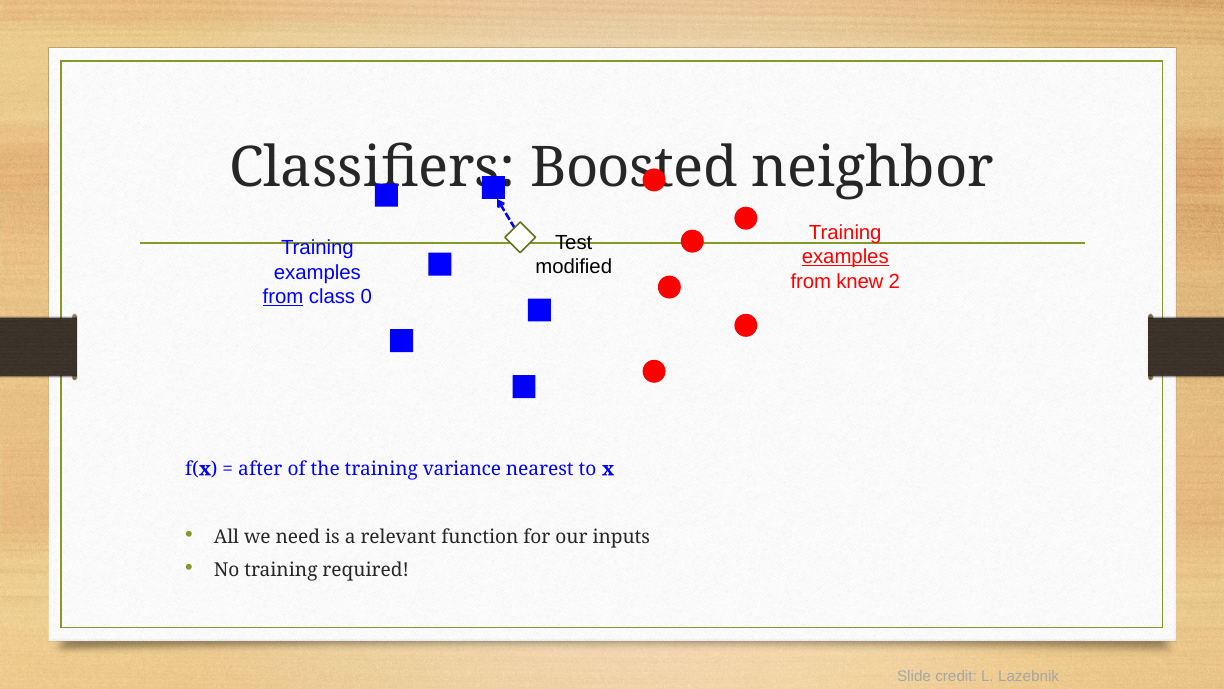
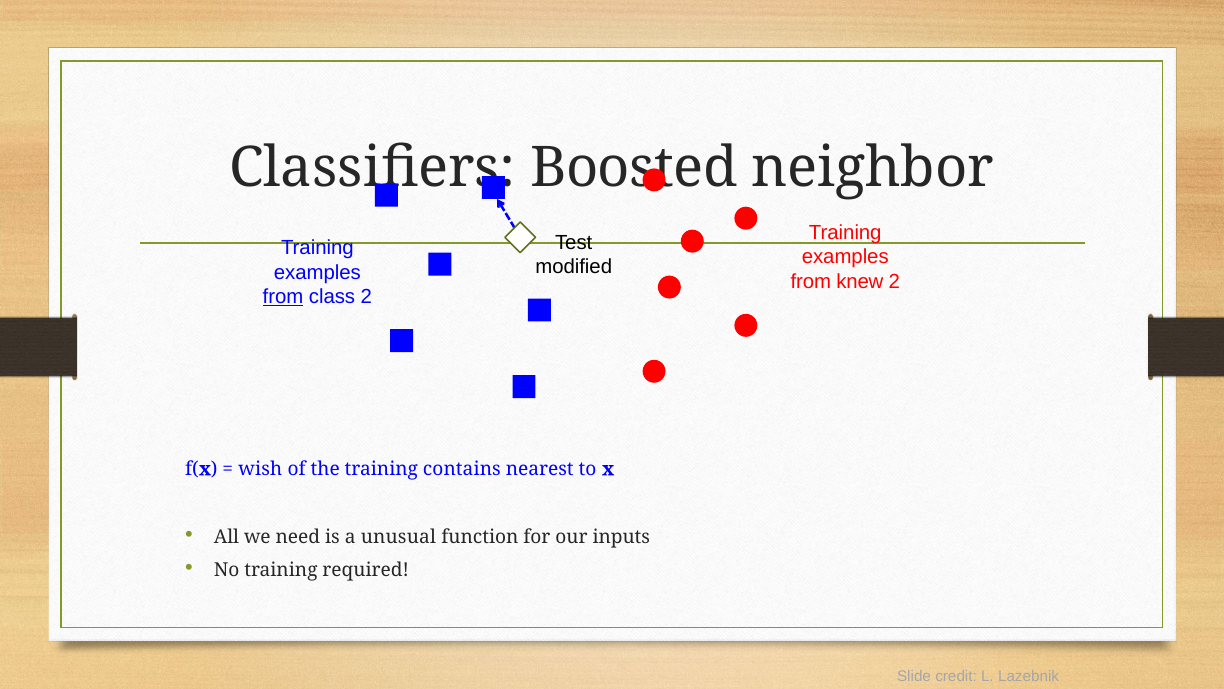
examples at (845, 257) underline: present -> none
class 0: 0 -> 2
after: after -> wish
variance: variance -> contains
relevant: relevant -> unusual
